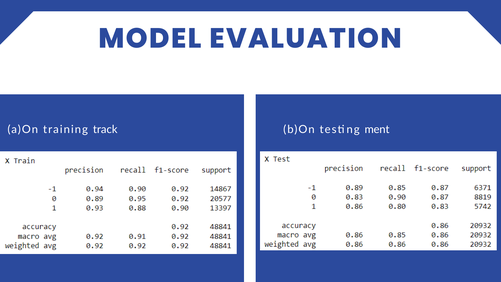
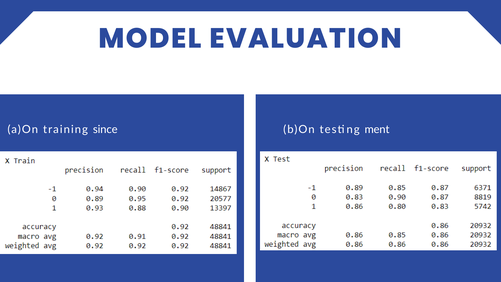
track: track -> since
